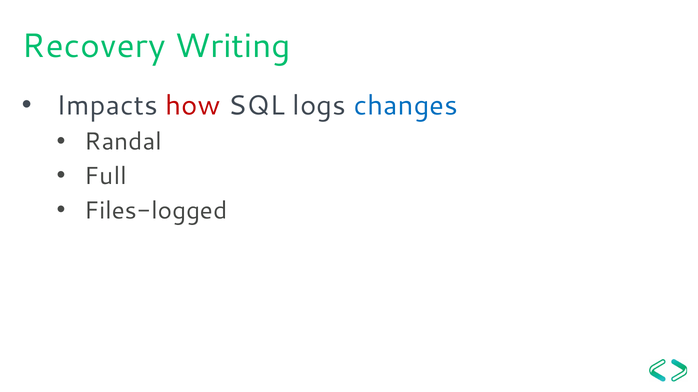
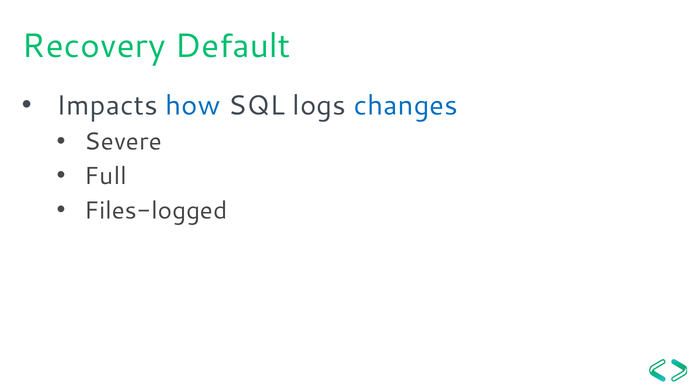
Writing: Writing -> Default
how colour: red -> blue
Randal: Randal -> Severe
